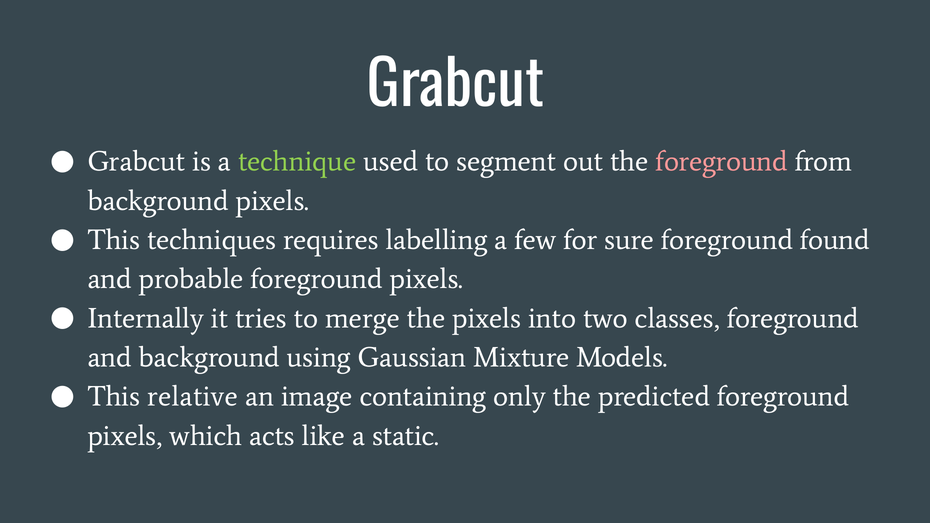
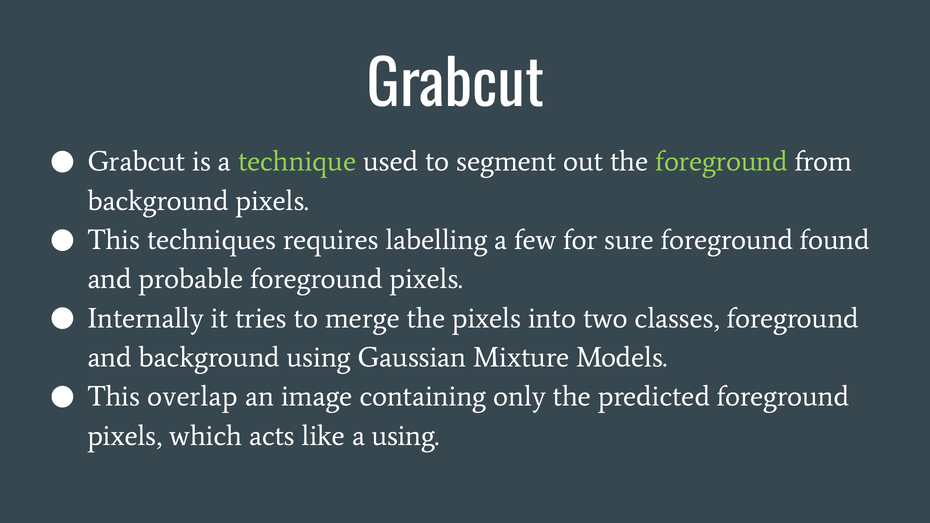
foreground at (721, 162) colour: pink -> light green
relative: relative -> overlap
a static: static -> using
